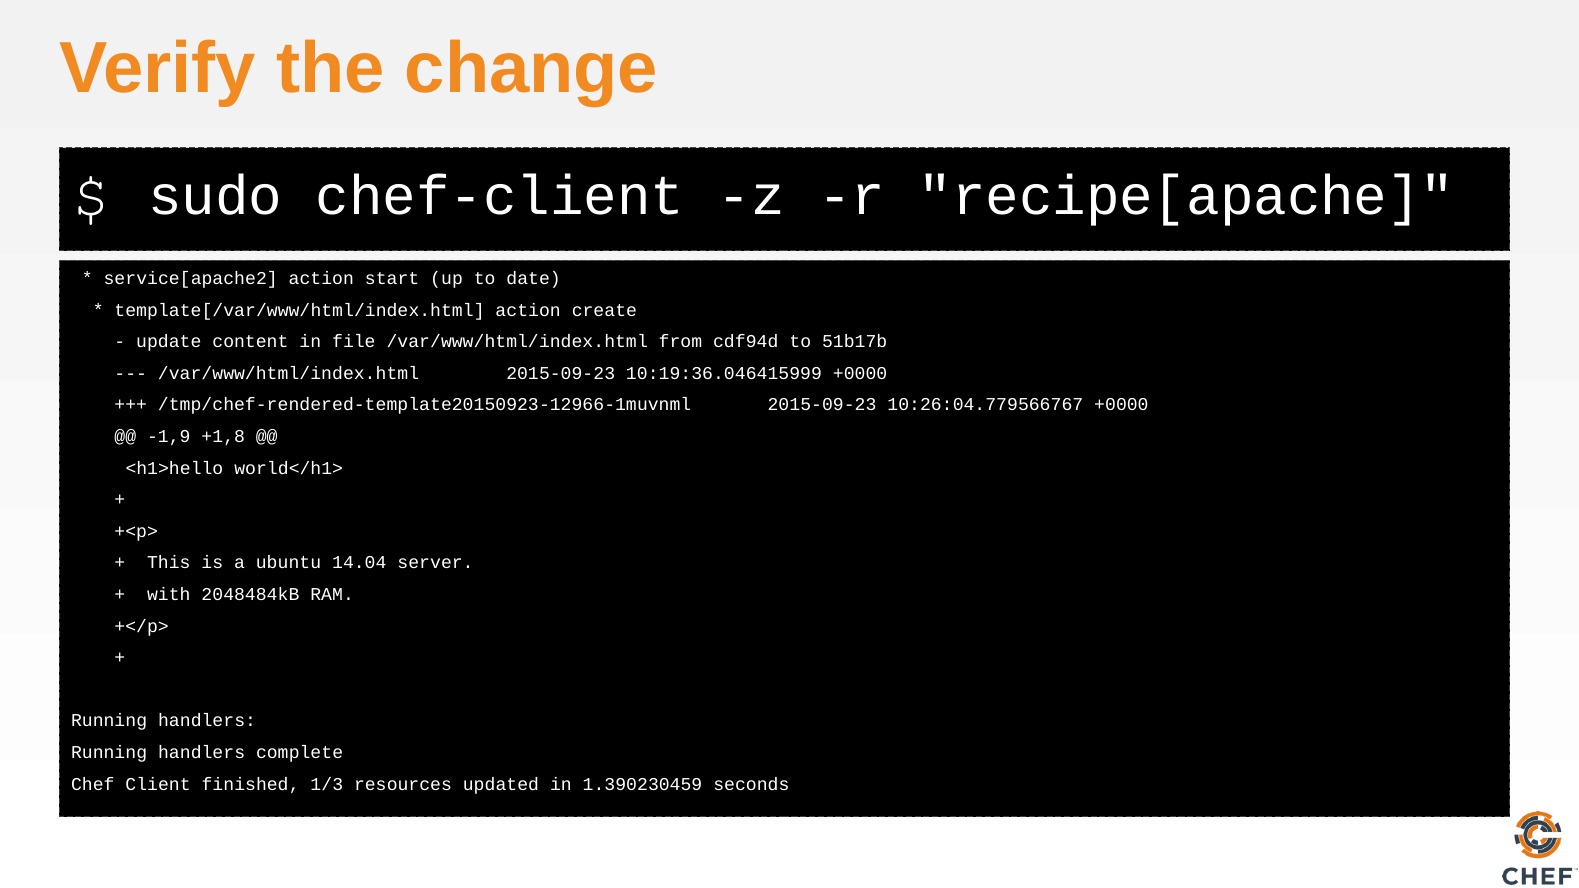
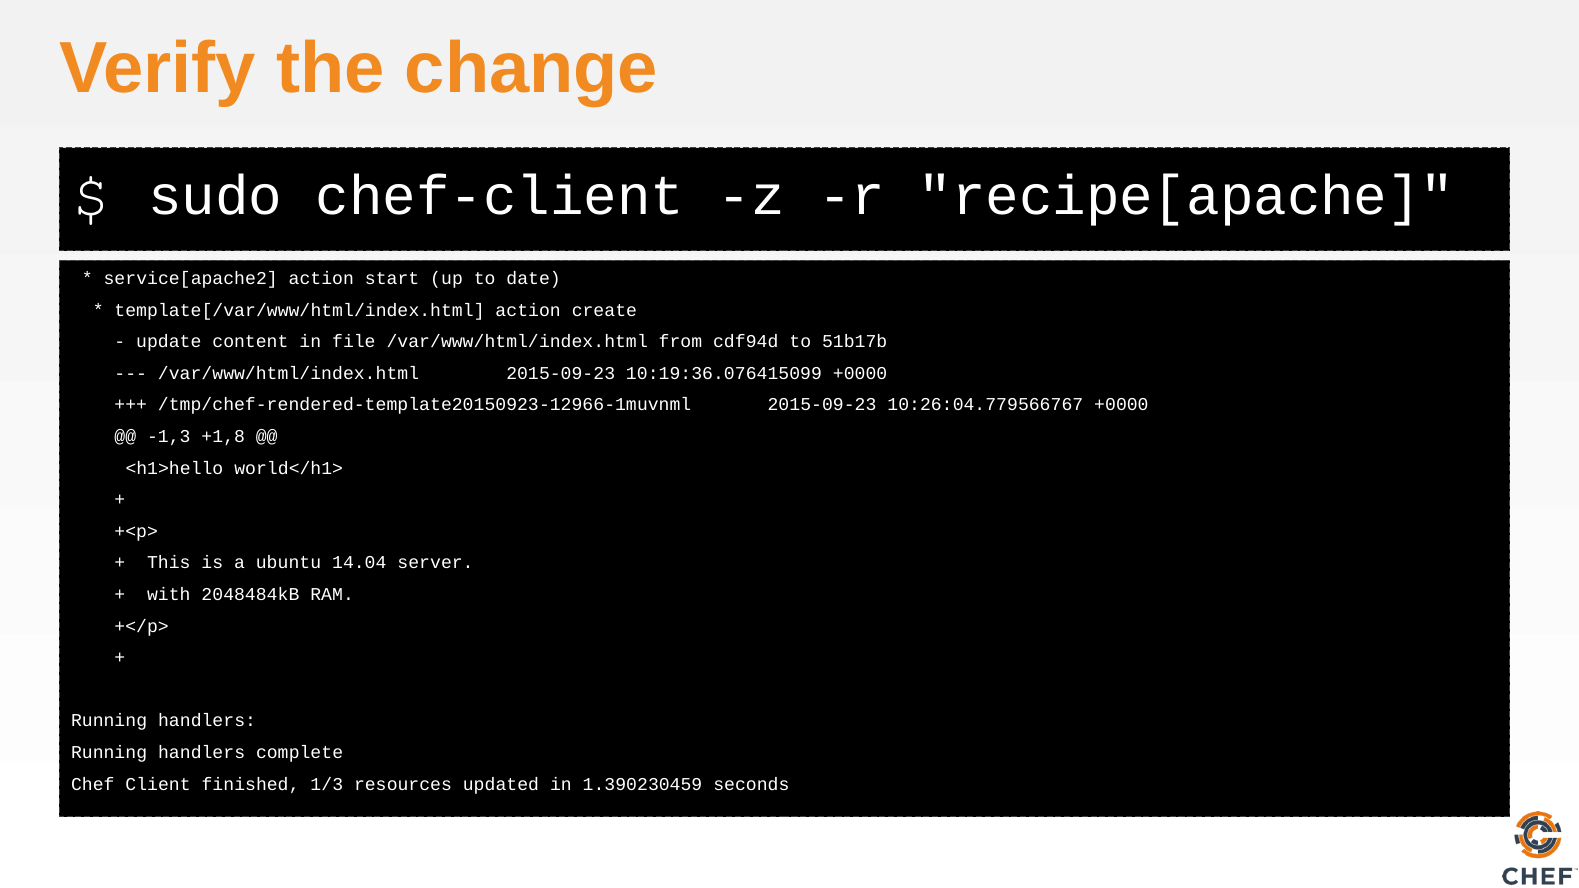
10:19:36.046415999: 10:19:36.046415999 -> 10:19:36.076415099
-1,9: -1,9 -> -1,3
